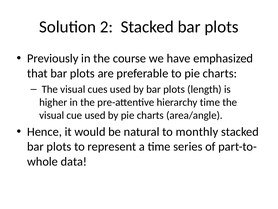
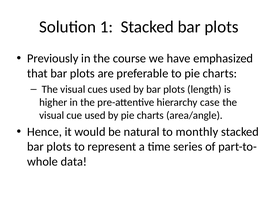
2: 2 -> 1
hierarchy time: time -> case
